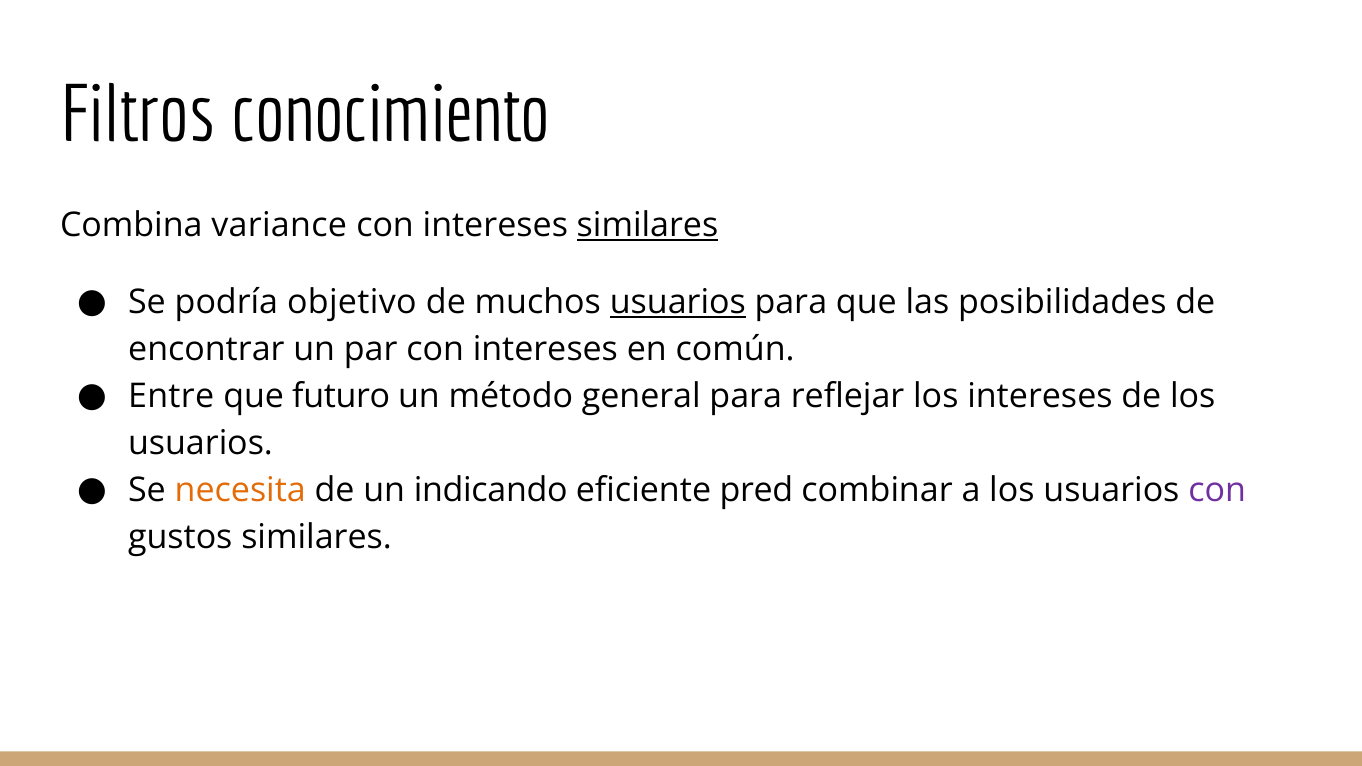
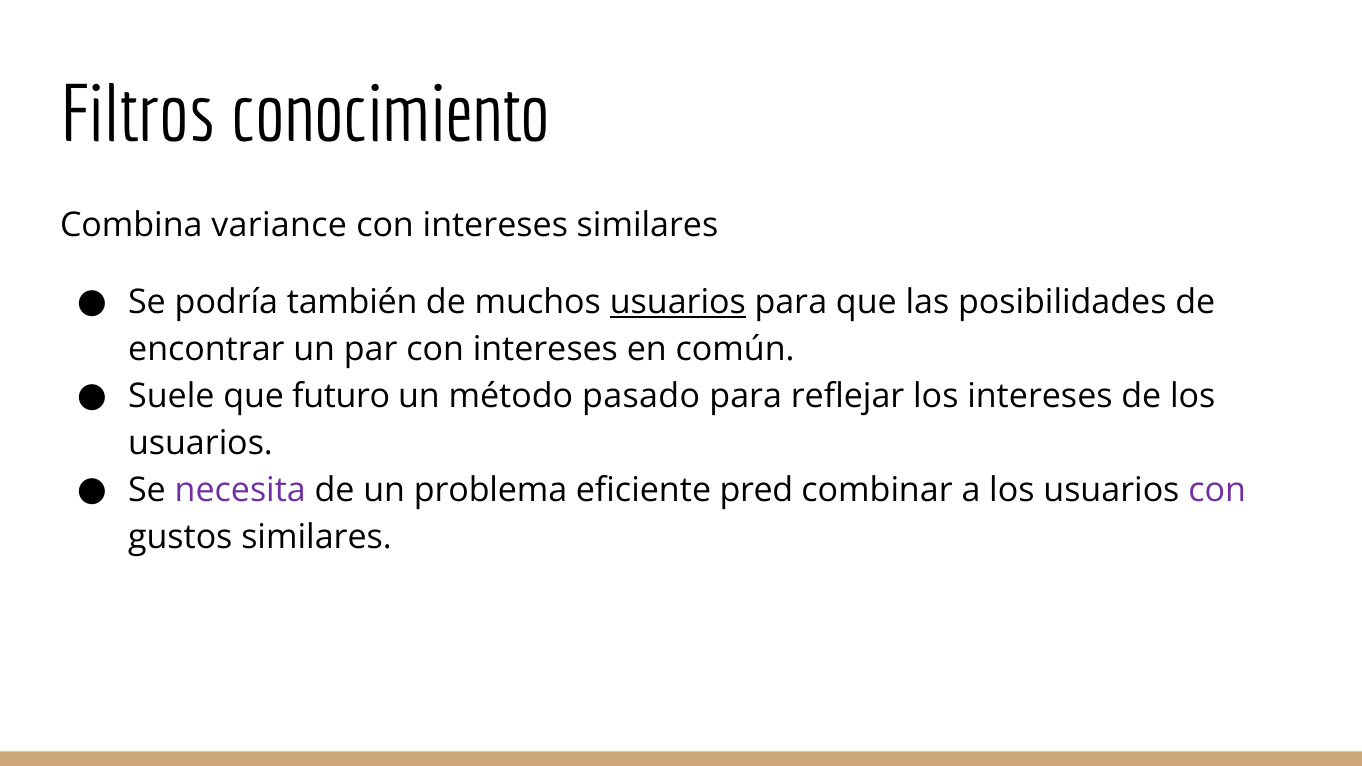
similares at (648, 225) underline: present -> none
objetivo: objetivo -> también
Entre: Entre -> Suele
general: general -> pasado
necesita colour: orange -> purple
indicando: indicando -> problema
